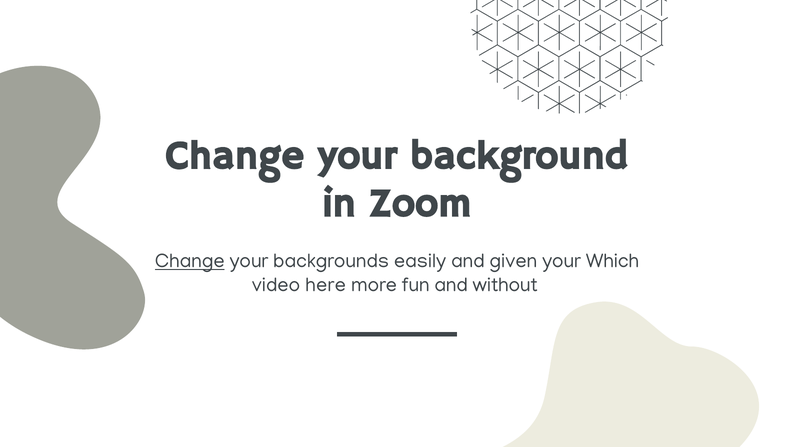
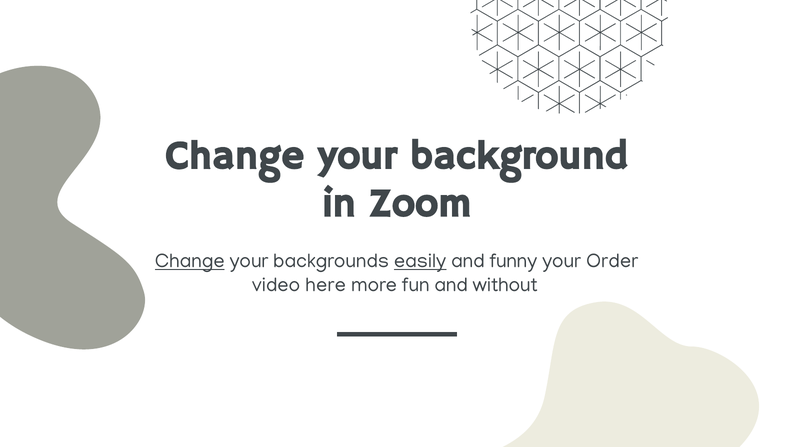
easily underline: none -> present
given: given -> funny
Which: Which -> Order
